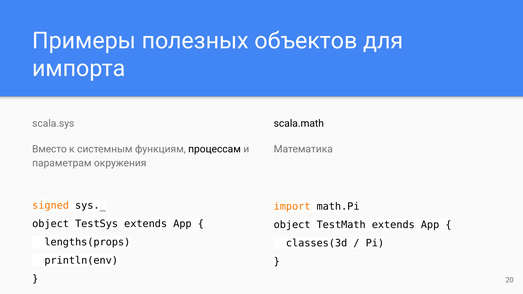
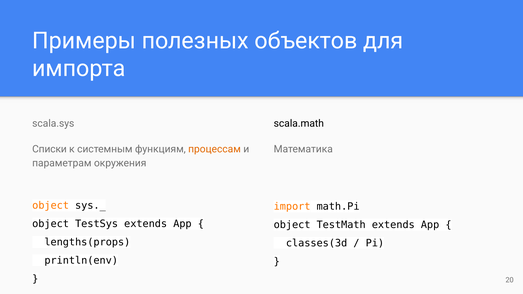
Вместо: Вместо -> Списки
процессам colour: black -> orange
signed at (51, 206): signed -> object
